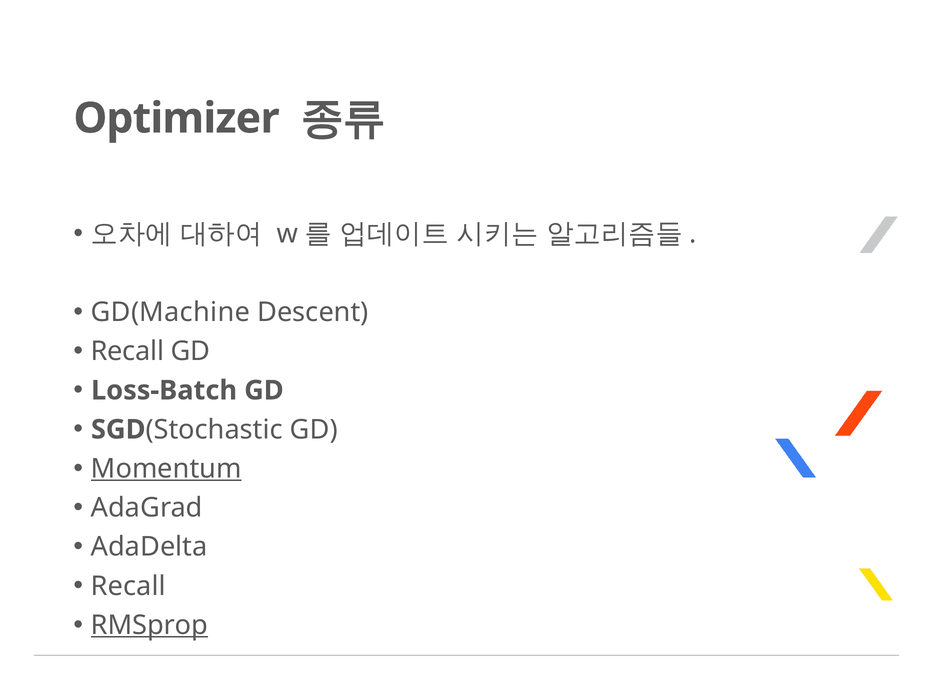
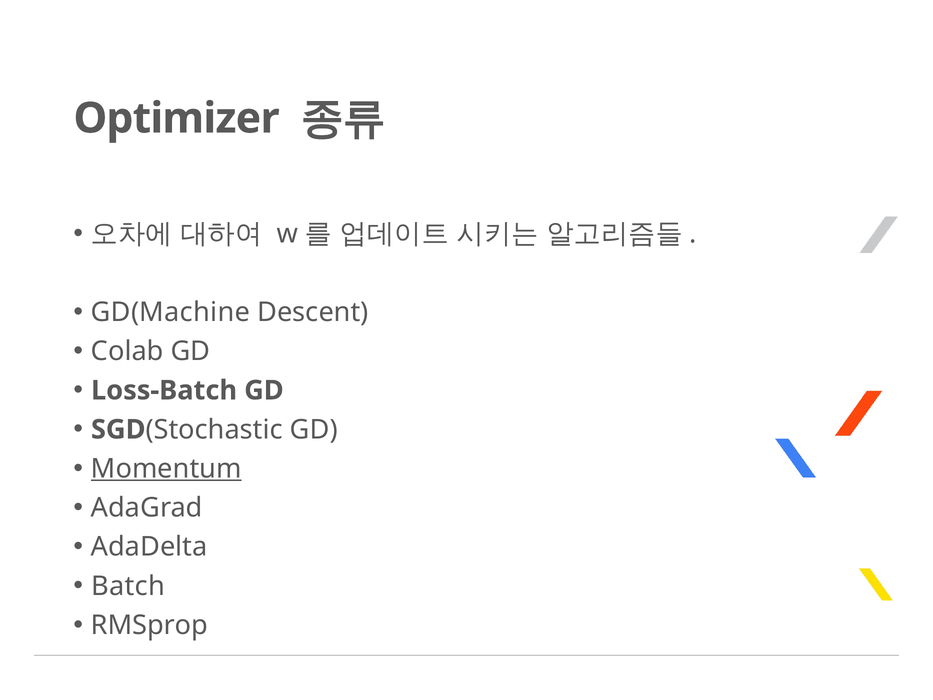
Recall at (127, 351): Recall -> Colab
Recall at (128, 586): Recall -> Batch
RMSprop underline: present -> none
